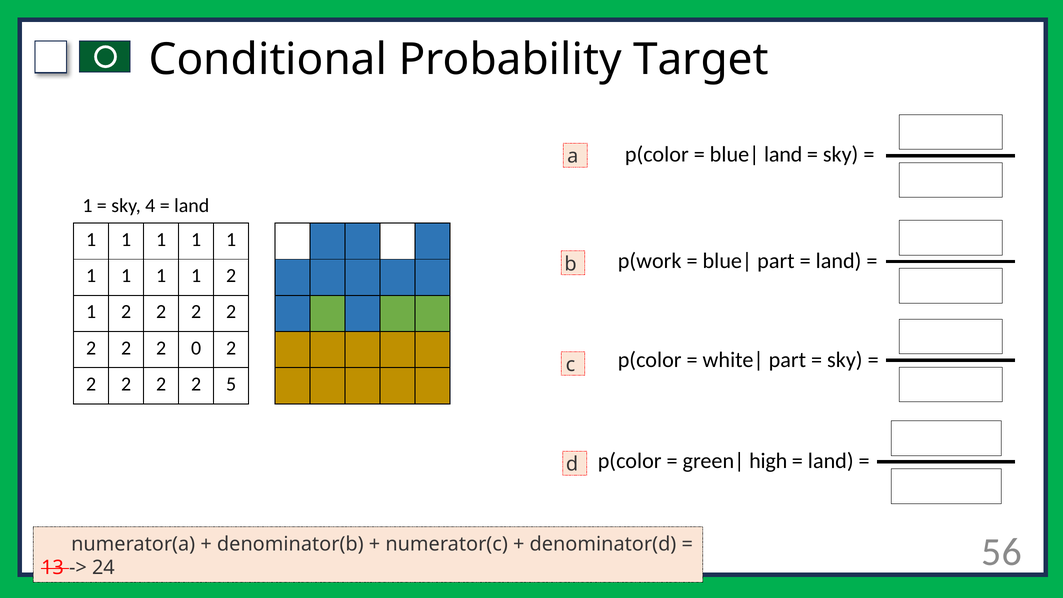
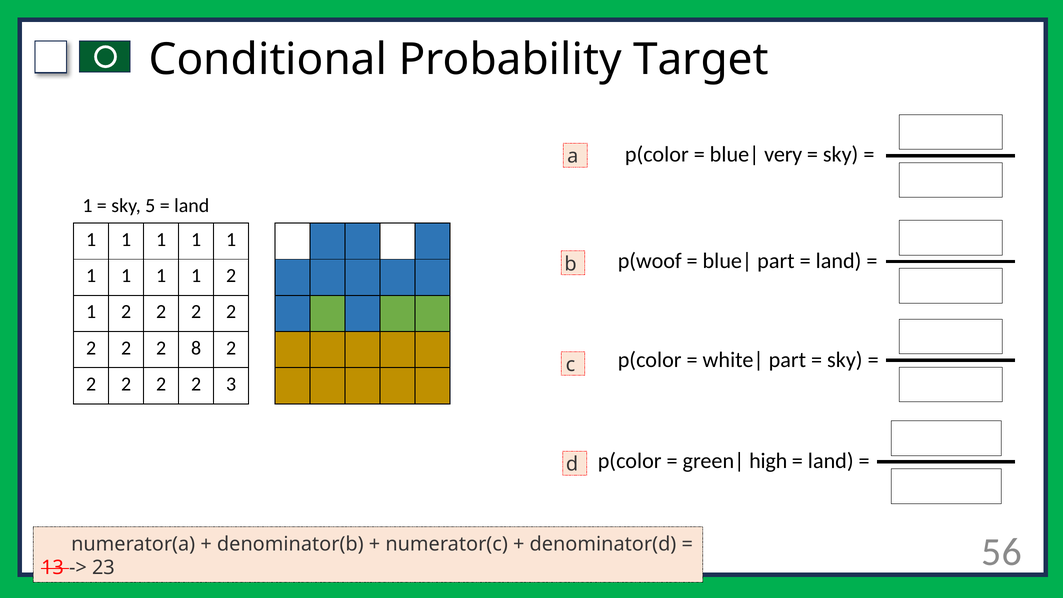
land at (783, 155): land -> very
4: 4 -> 5
p(work: p(work -> p(woof
0: 0 -> 8
5: 5 -> 3
24: 24 -> 23
